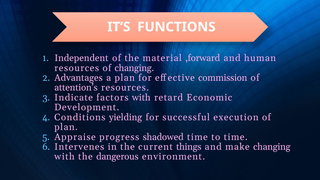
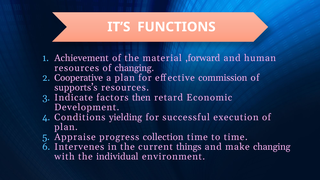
Independent: Independent -> Achievement
Advantages: Advantages -> Cooperative
attention’s: attention’s -> supports’s
factors with: with -> then
shadowed: shadowed -> collection
dangerous: dangerous -> individual
